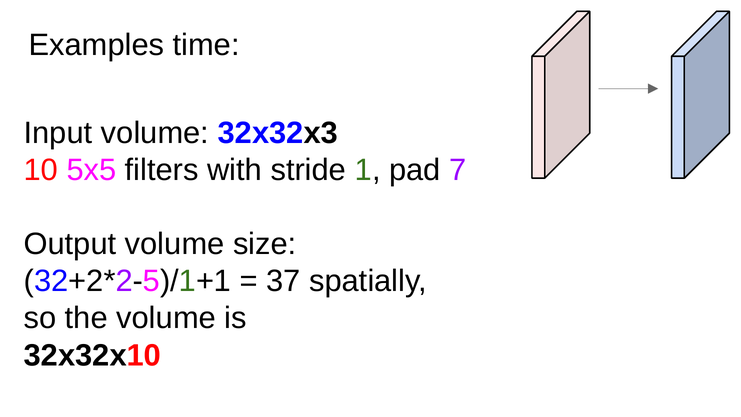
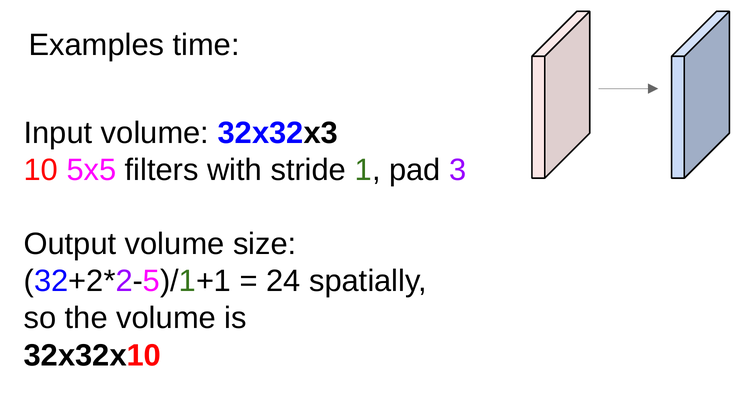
7: 7 -> 3
37: 37 -> 24
